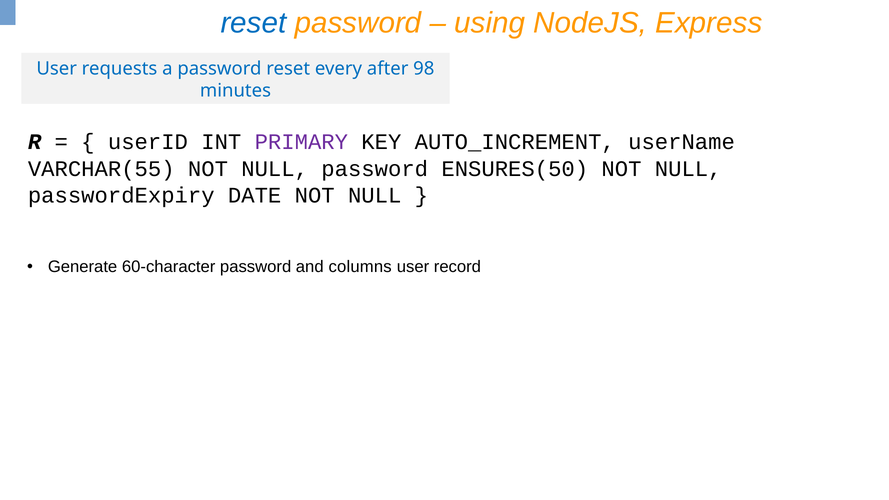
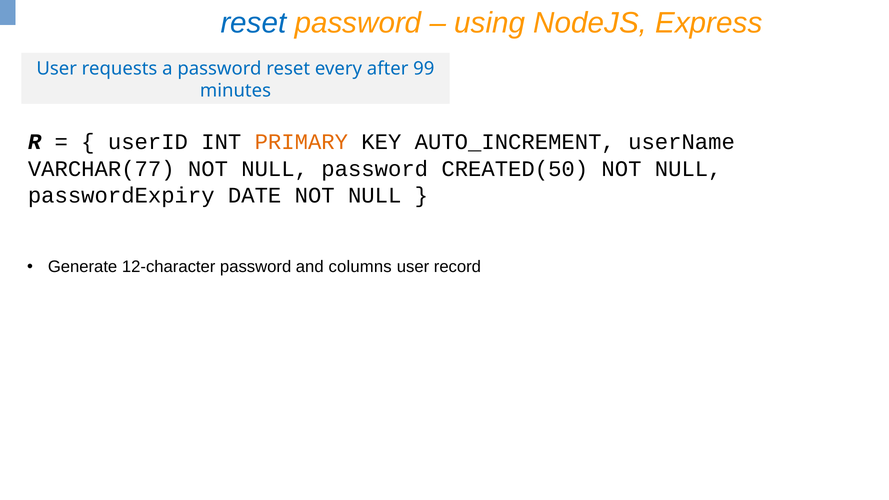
98: 98 -> 99
PRIMARY colour: purple -> orange
VARCHAR(55: VARCHAR(55 -> VARCHAR(77
ENSURES(50: ENSURES(50 -> CREATED(50
60-character: 60-character -> 12-character
